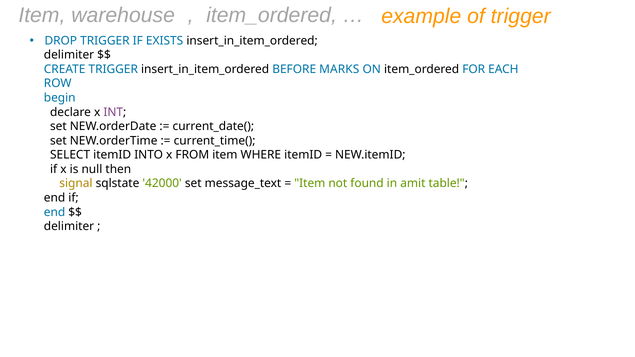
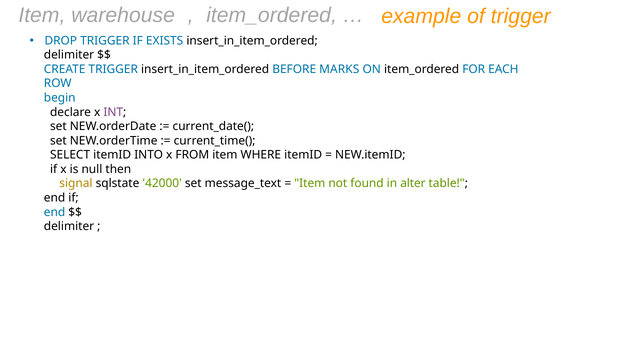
amit: amit -> alter
